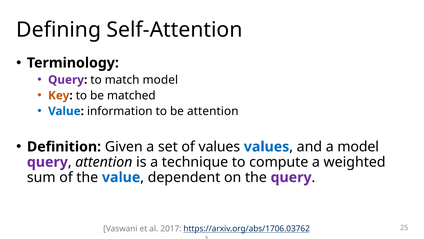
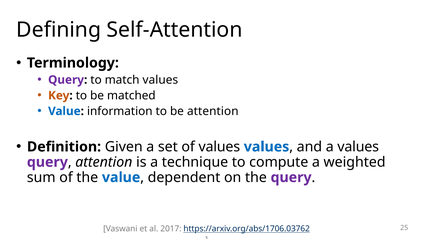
match model: model -> values
a model: model -> values
